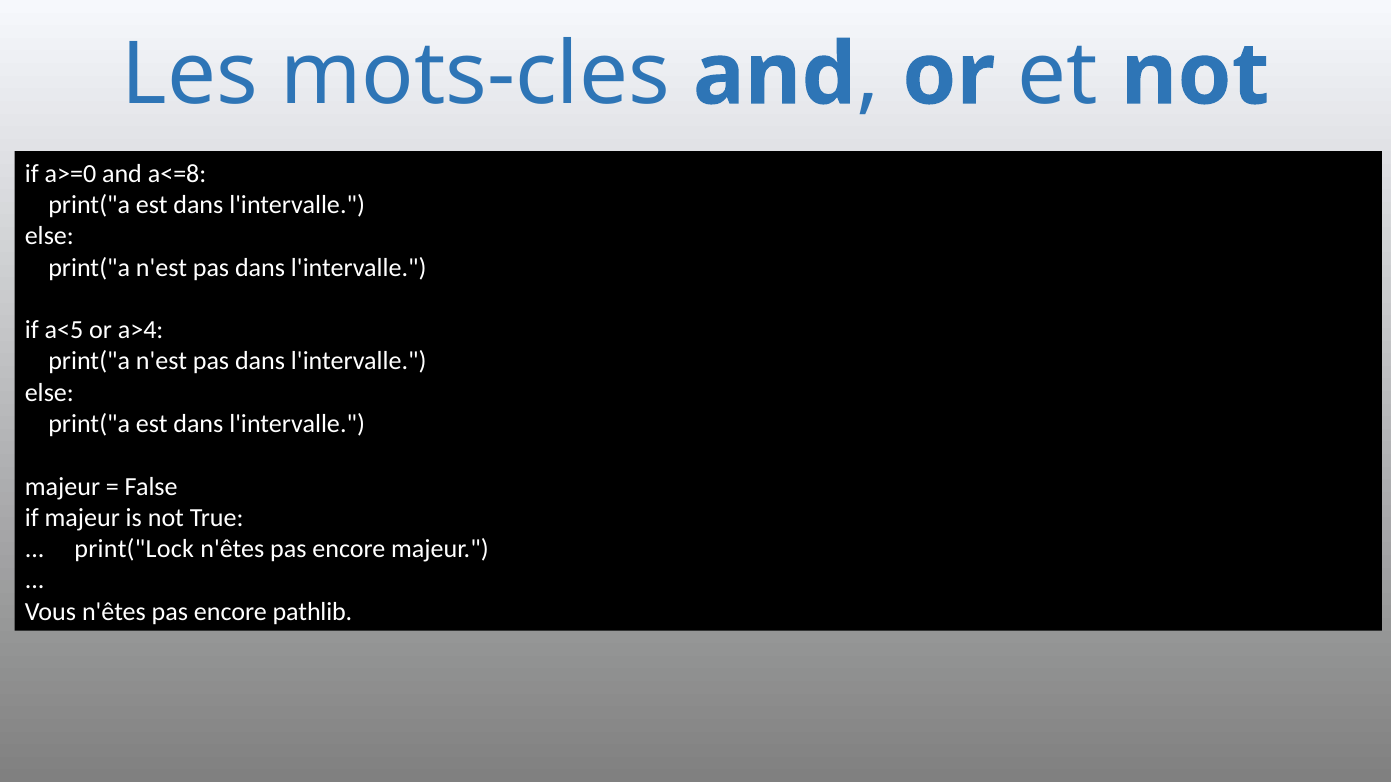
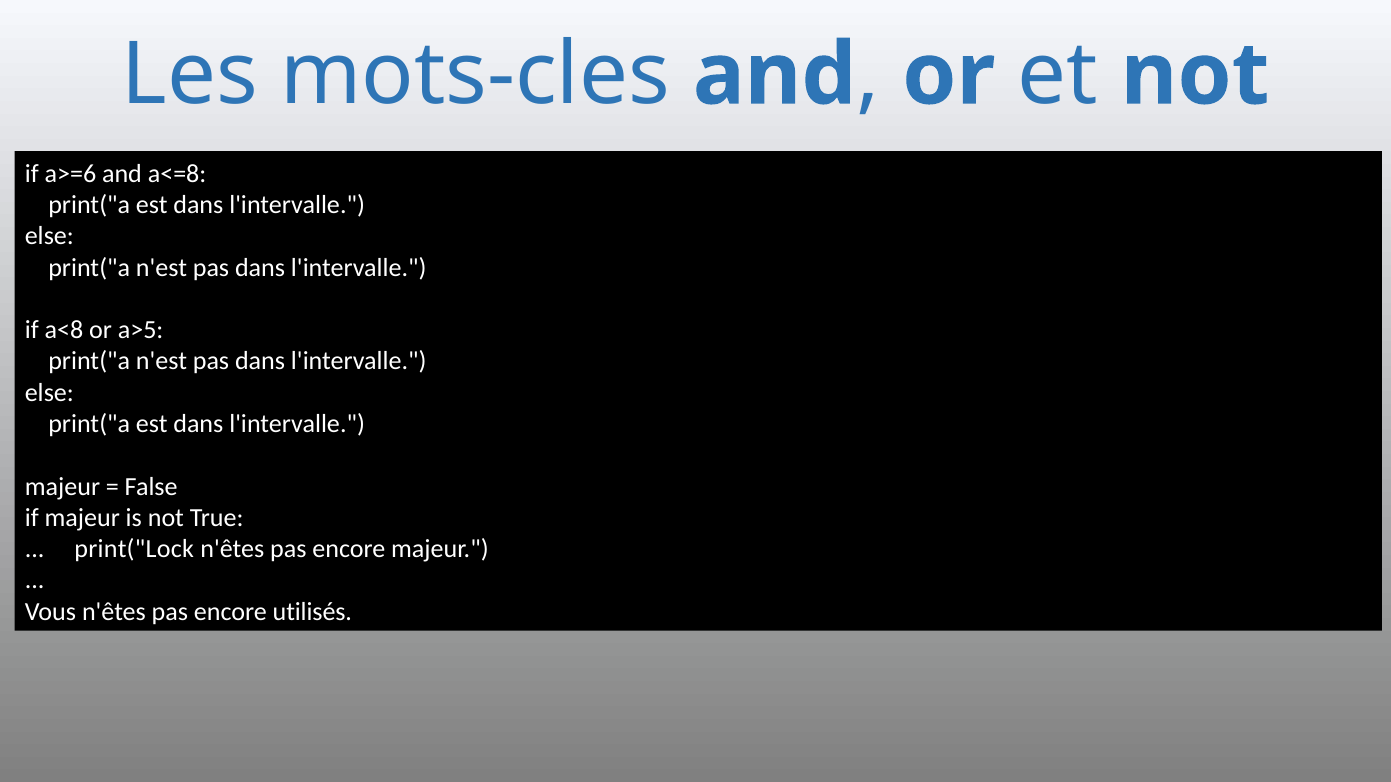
a>=0: a>=0 -> a>=6
a<5: a<5 -> a<8
a>4: a>4 -> a>5
pathlib: pathlib -> utilisés
